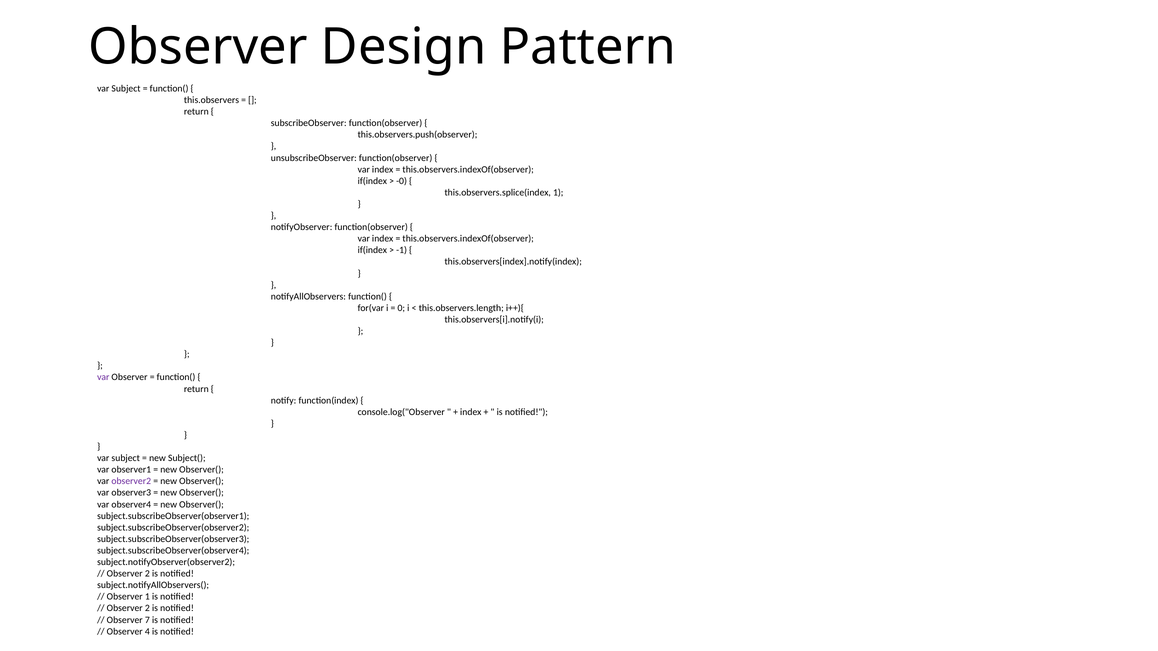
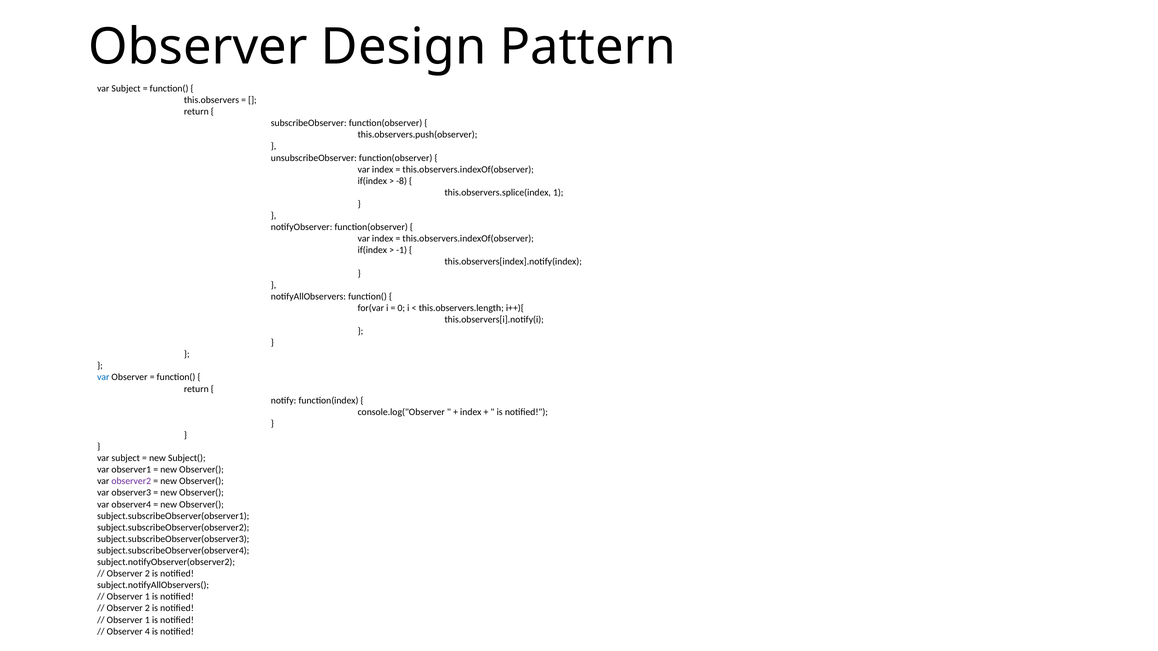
-0: -0 -> -8
var at (103, 378) colour: purple -> blue
7 at (147, 620): 7 -> 1
